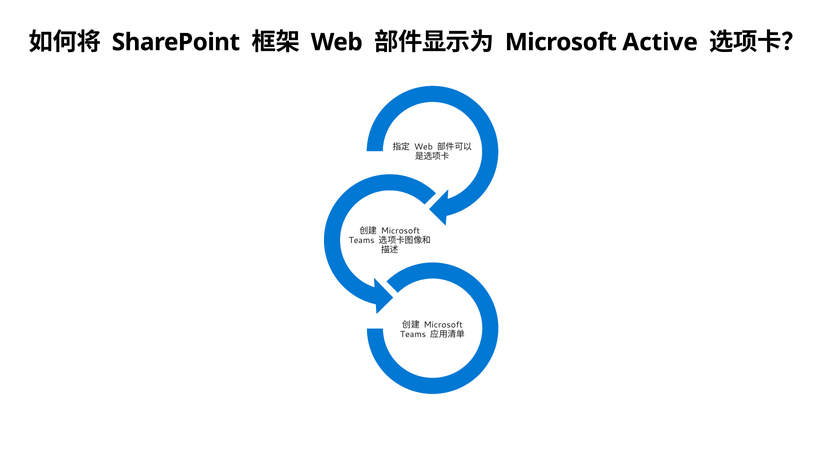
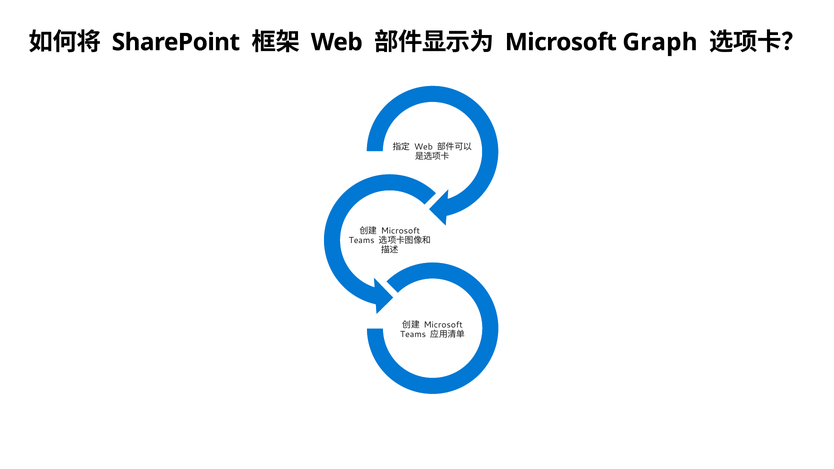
Active: Active -> Graph
